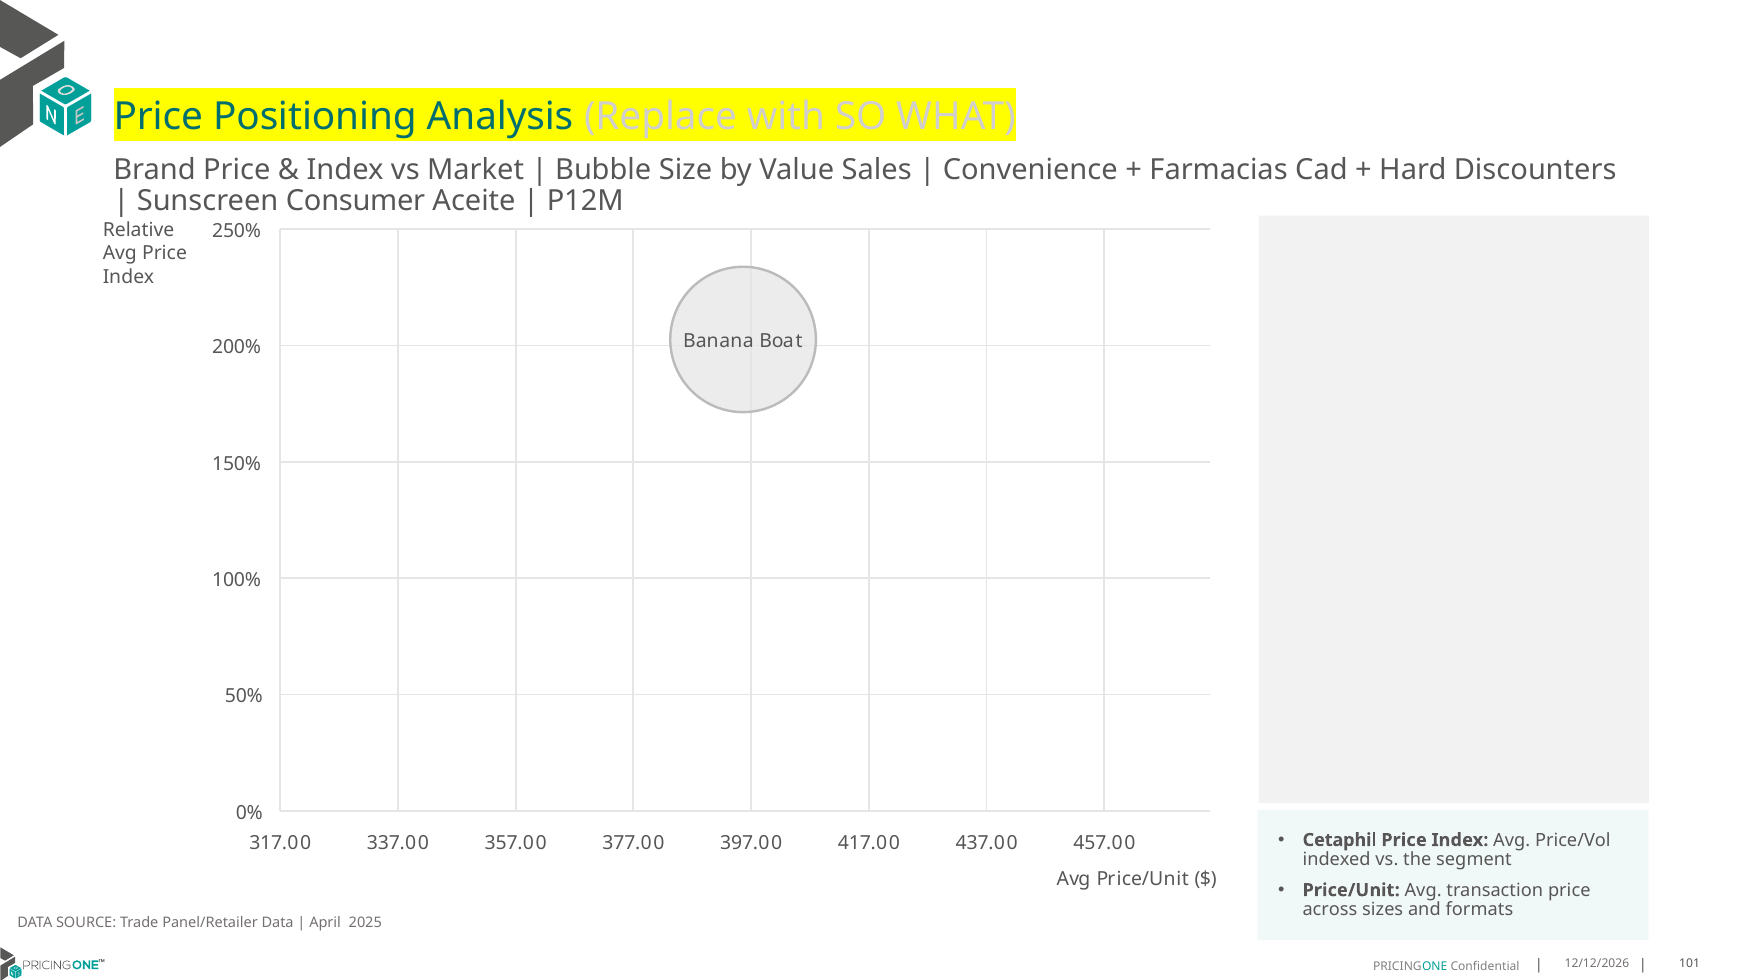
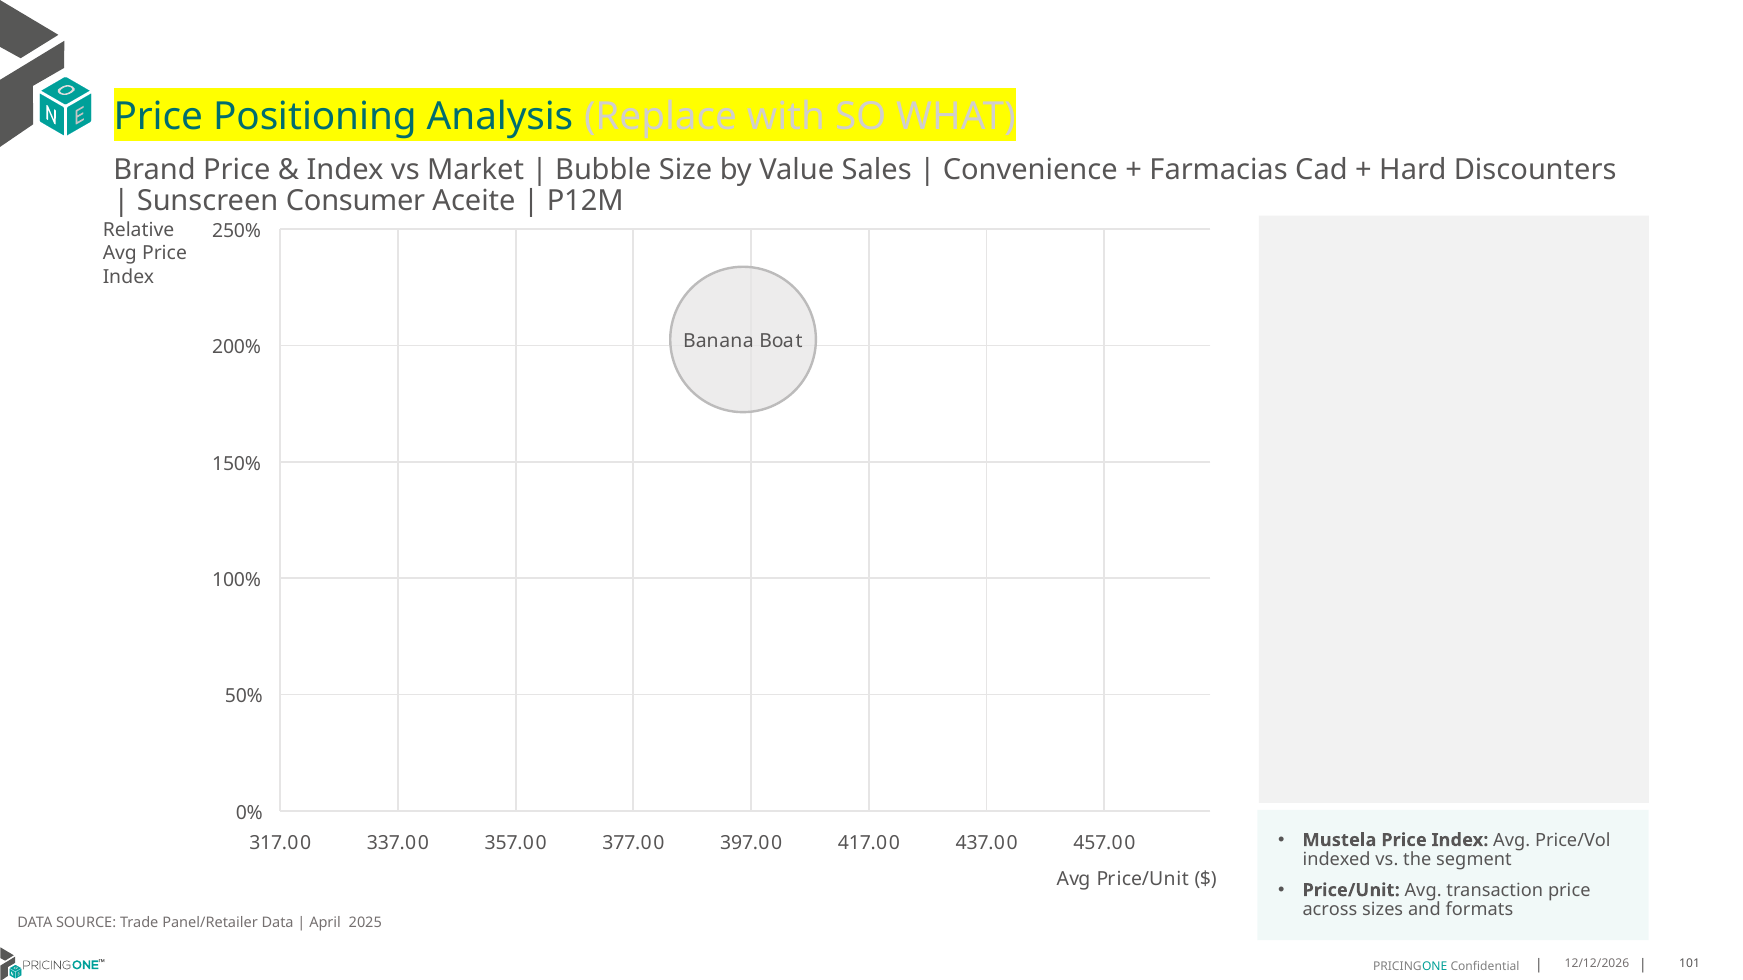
Cetaphil: Cetaphil -> Mustela
